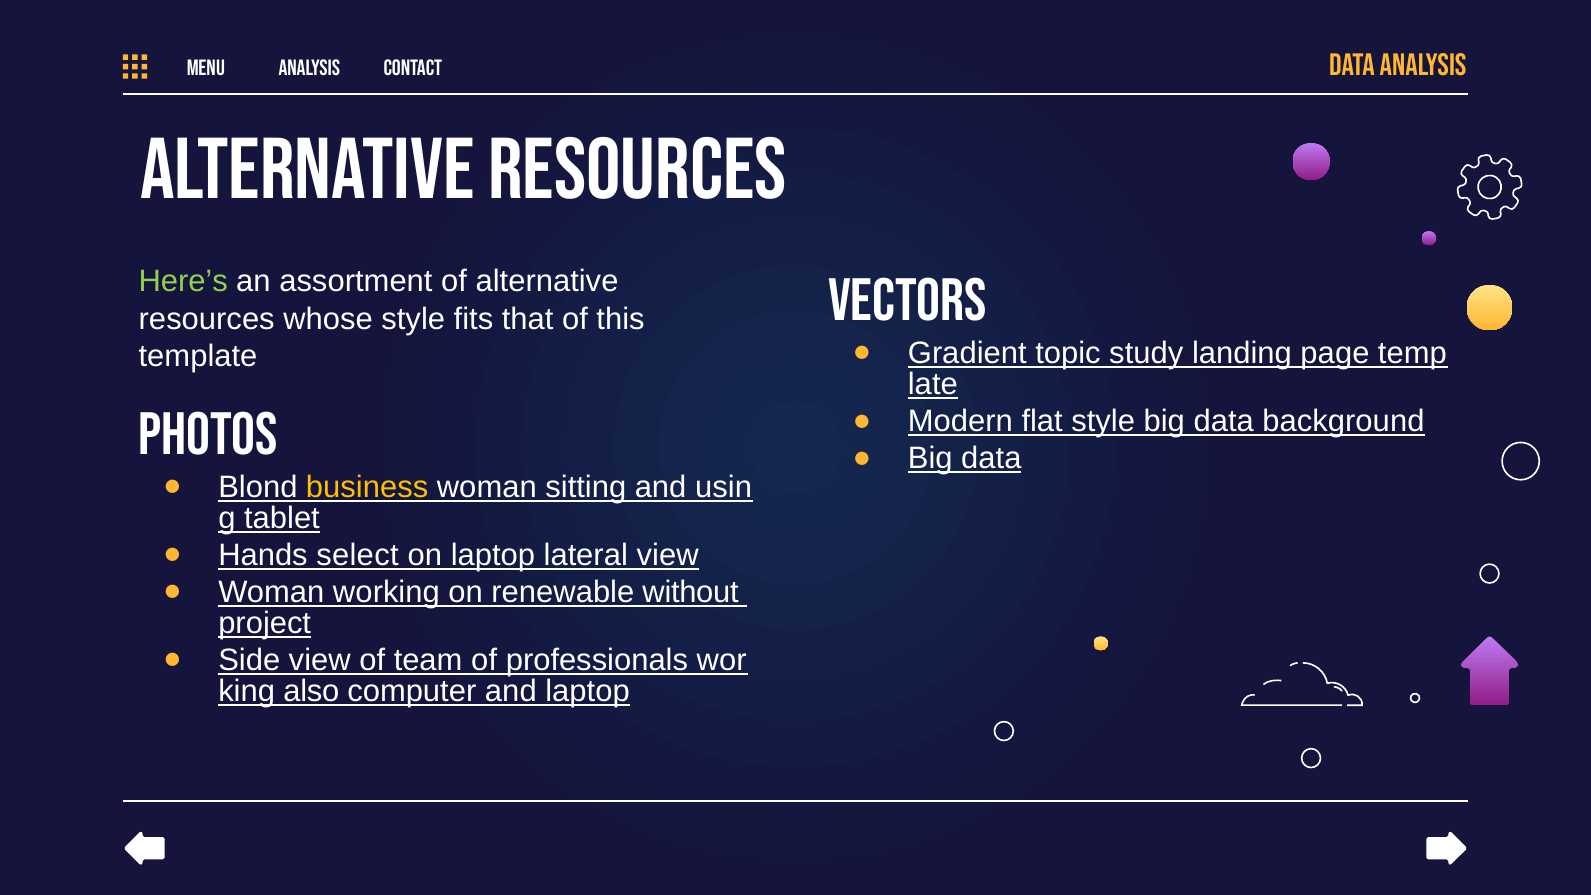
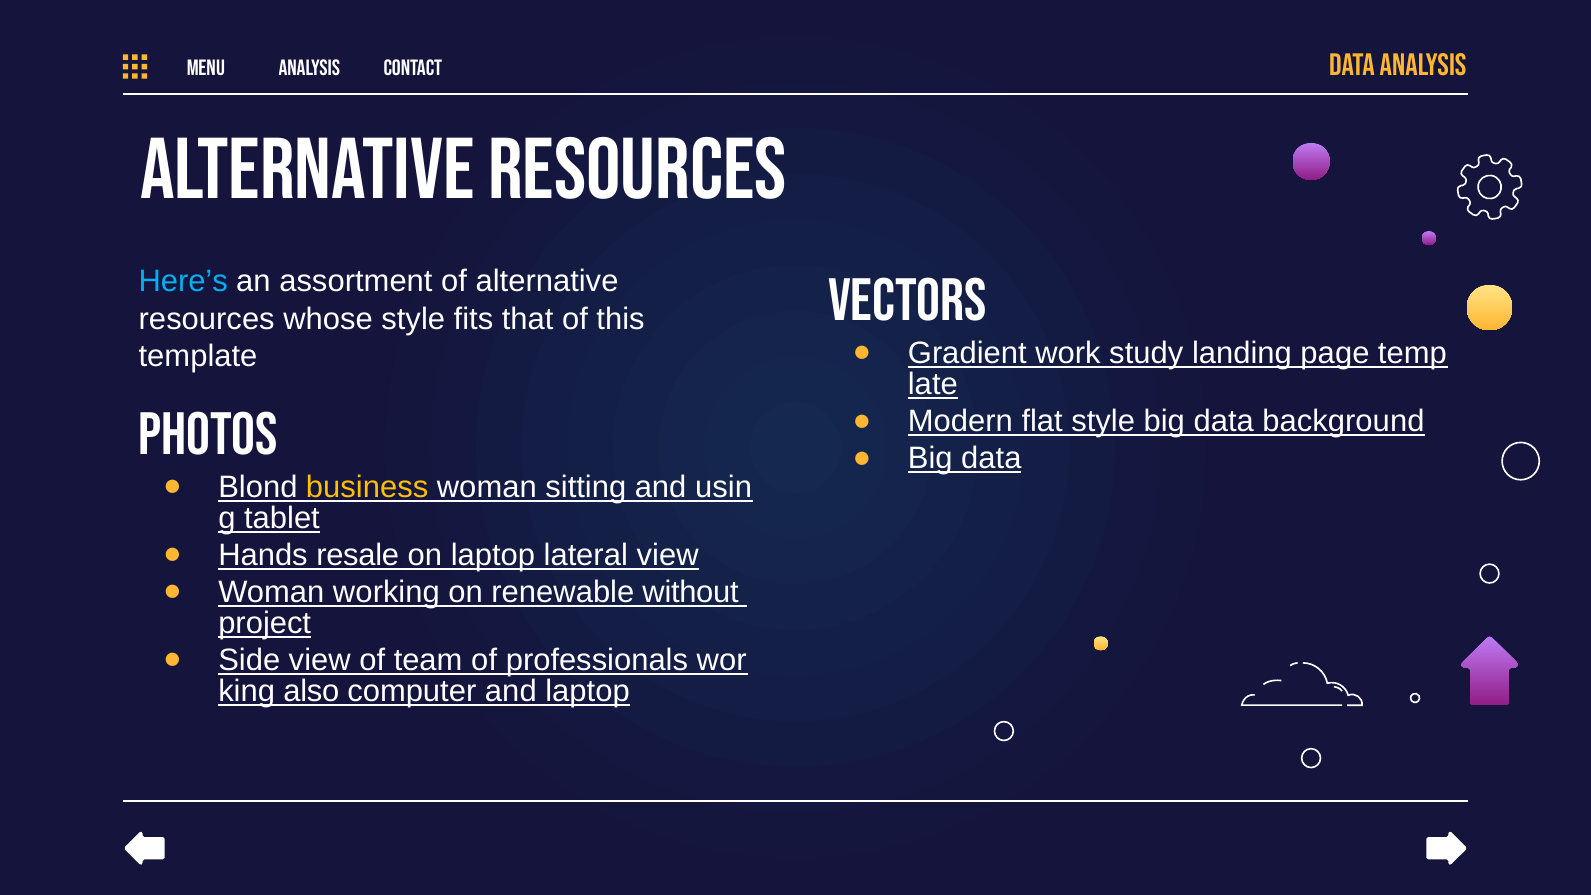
Here’s colour: light green -> light blue
topic: topic -> work
select: select -> resale
